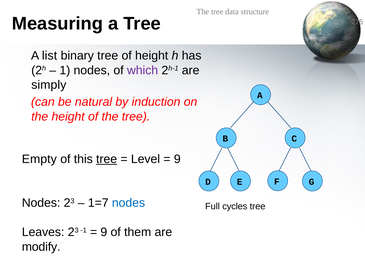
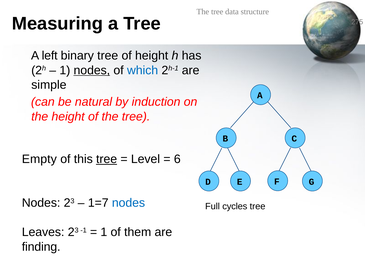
list: list -> left
nodes at (92, 70) underline: none -> present
which colour: purple -> blue
simply: simply -> simple
9 at (177, 159): 9 -> 6
9 at (104, 232): 9 -> 1
modify: modify -> finding
